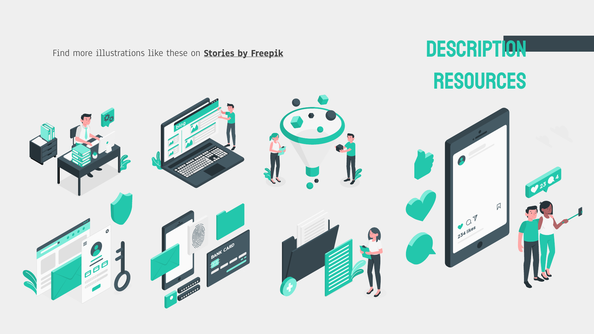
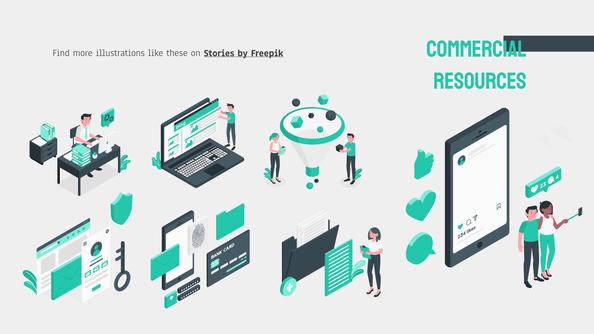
DESCRIPTION: DESCRIPTION -> COMMERCIAL
